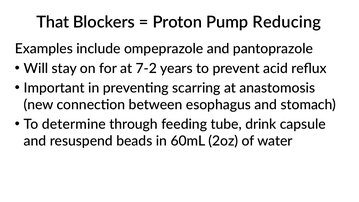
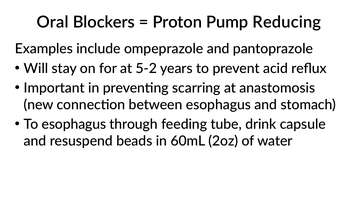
That: That -> Oral
7-2: 7-2 -> 5-2
To determine: determine -> esophagus
